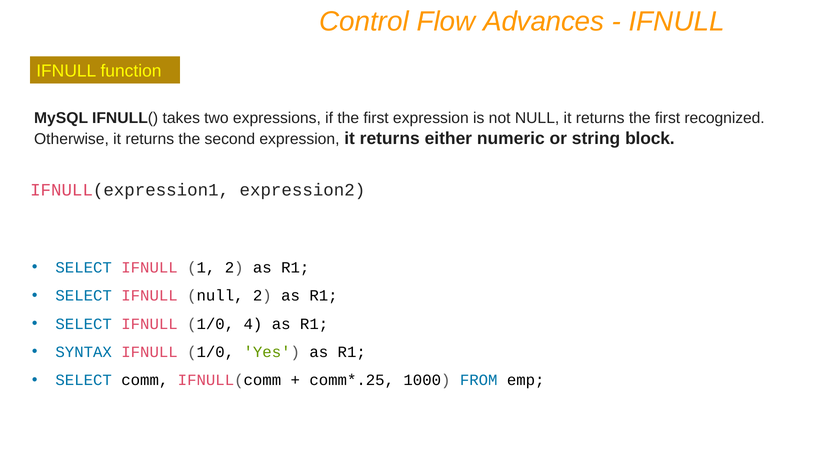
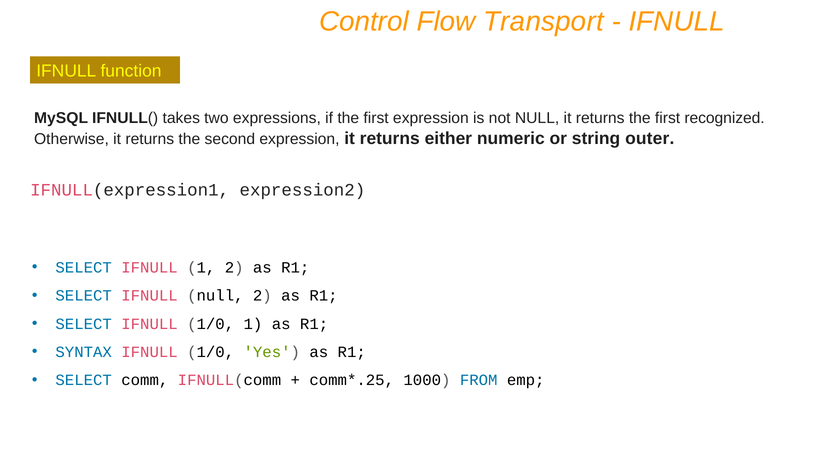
Advances: Advances -> Transport
block: block -> outer
1/0 4: 4 -> 1
